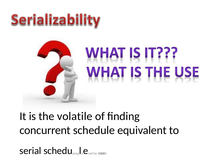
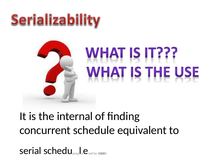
volatile: volatile -> internal
